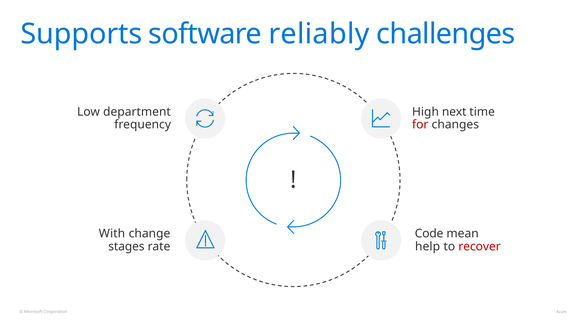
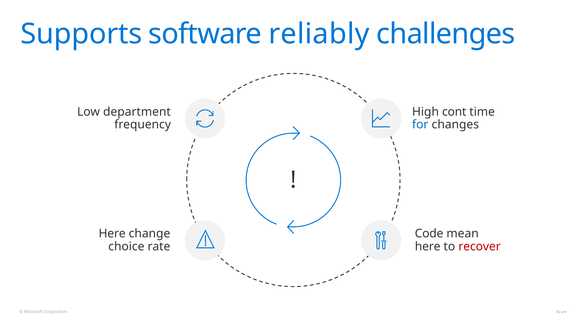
next: next -> cont
for colour: red -> blue
With at (112, 234): With -> Here
stages: stages -> choice
help at (428, 247): help -> here
